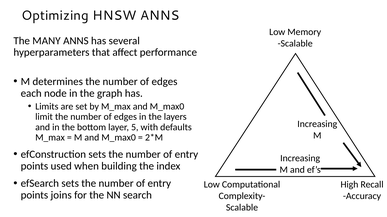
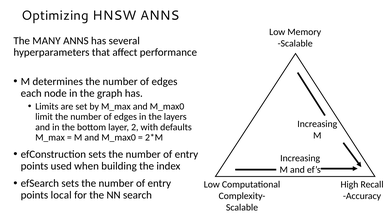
5: 5 -> 2
joins: joins -> local
